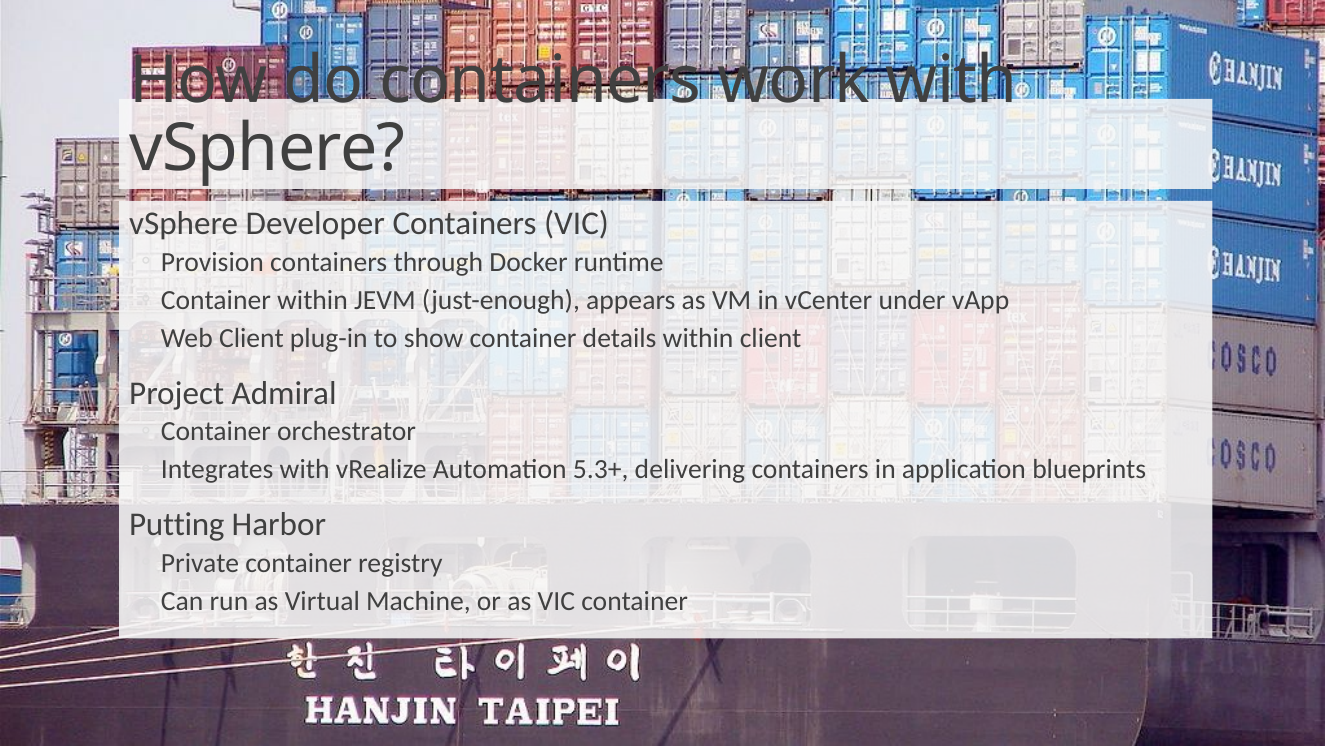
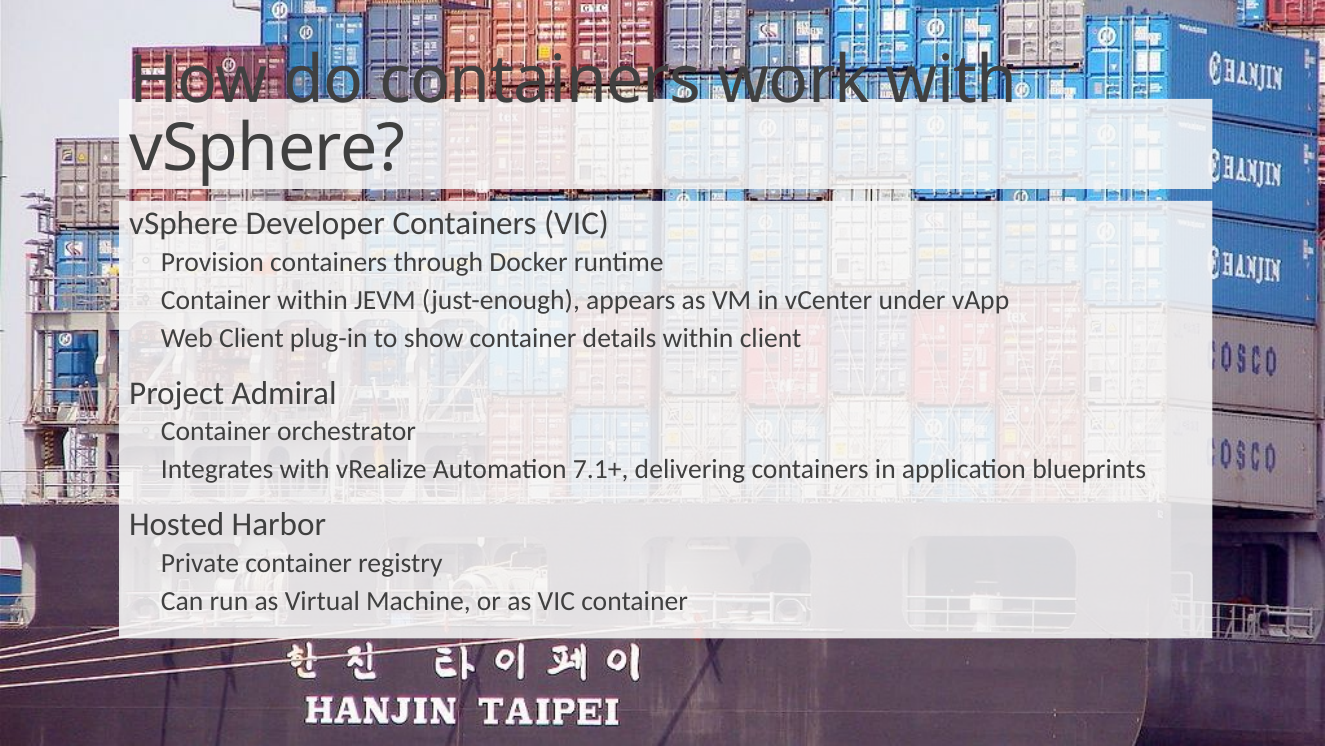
5.3+: 5.3+ -> 7.1+
Putting: Putting -> Hosted
